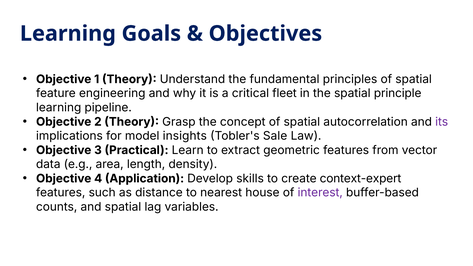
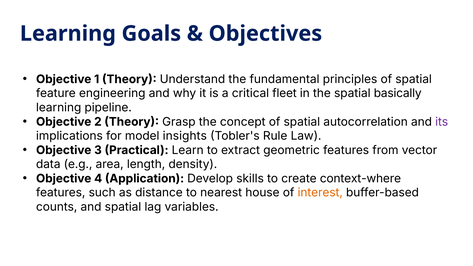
principle: principle -> basically
Sale: Sale -> Rule
context-expert: context-expert -> context-where
interest colour: purple -> orange
